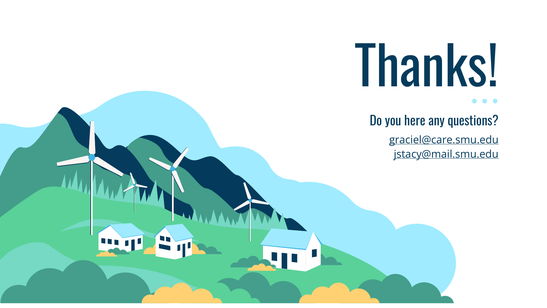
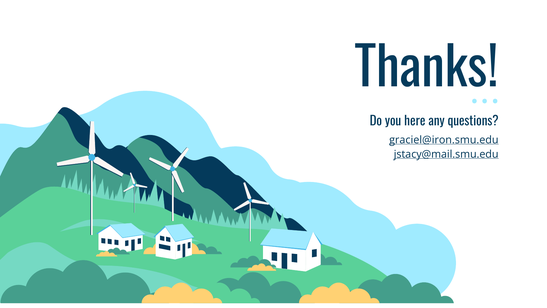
graciel@care.smu.edu: graciel@care.smu.edu -> graciel@iron.smu.edu
